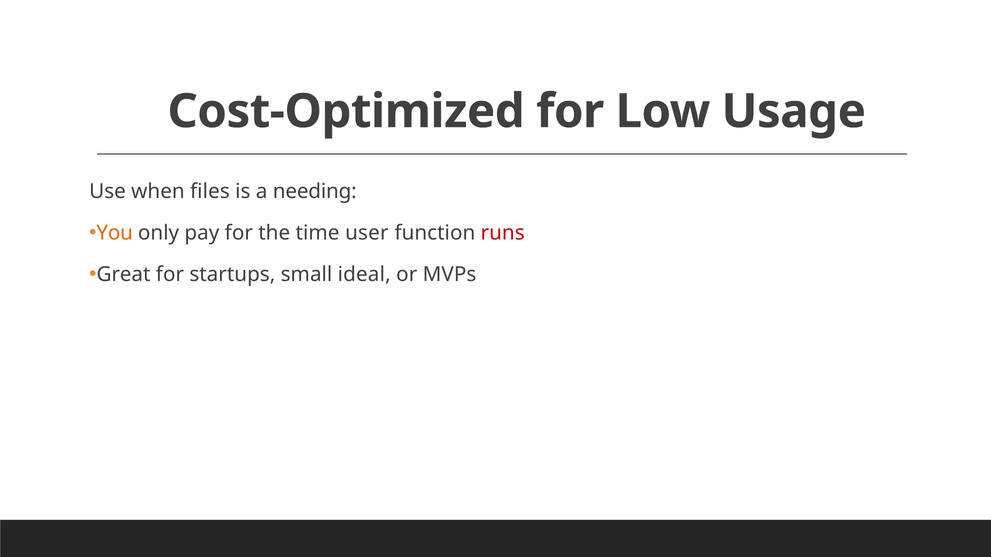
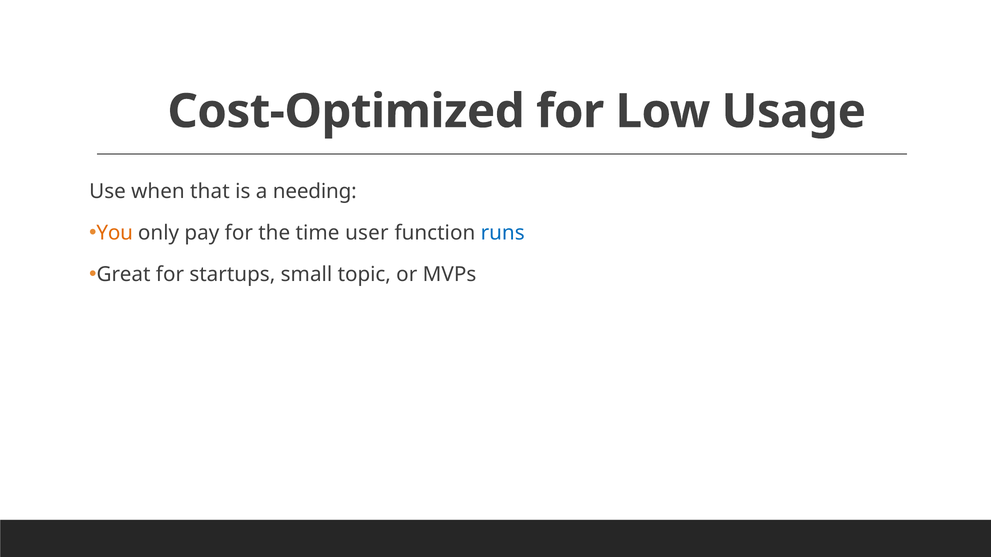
files: files -> that
runs colour: red -> blue
ideal: ideal -> topic
